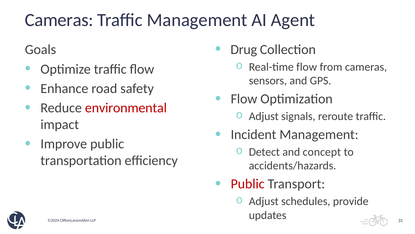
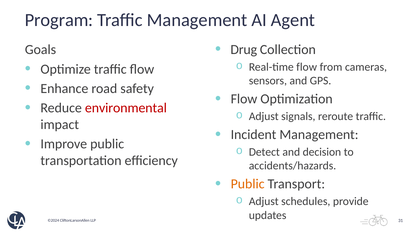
Cameras at (59, 20): Cameras -> Program
concept: concept -> decision
Public at (248, 184) colour: red -> orange
